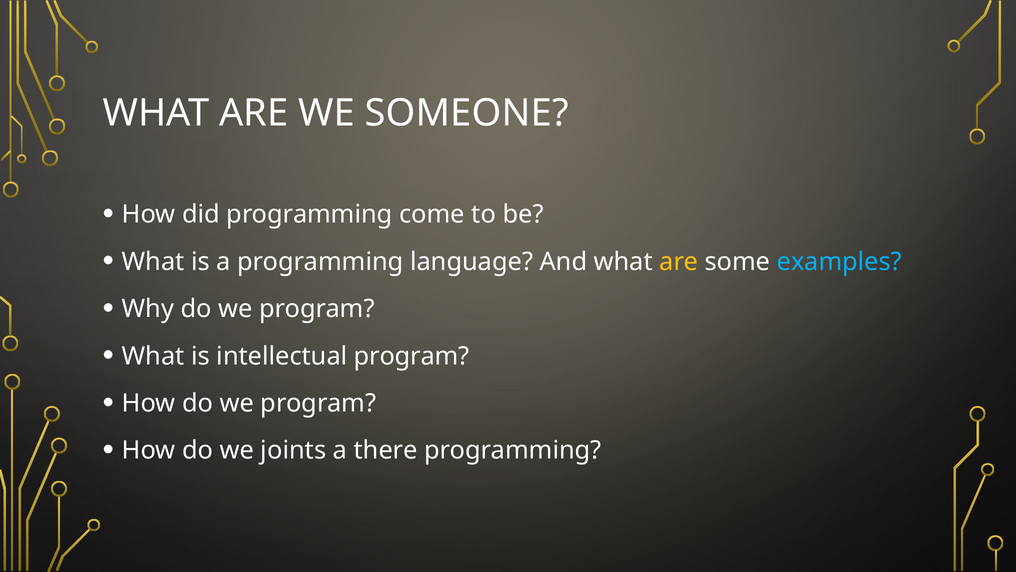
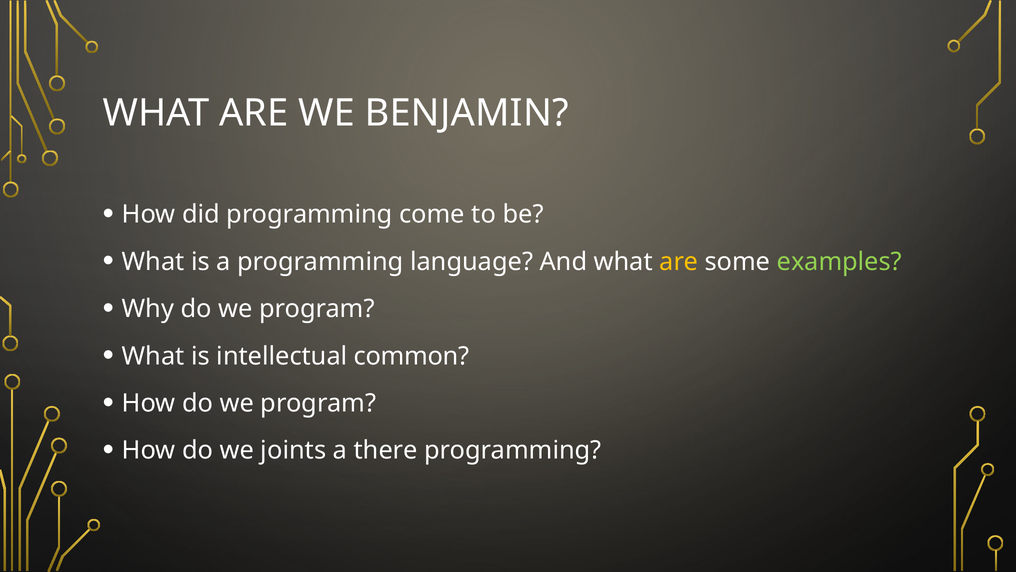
SOMEONE: SOMEONE -> BENJAMIN
examples colour: light blue -> light green
intellectual program: program -> common
